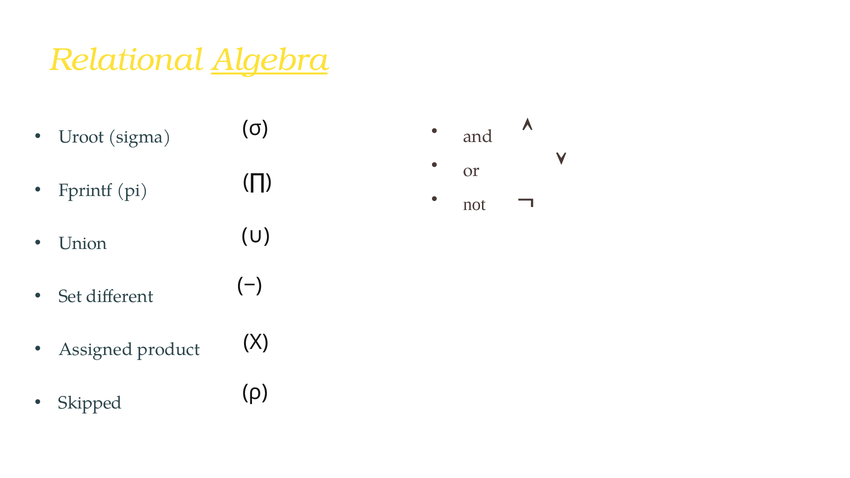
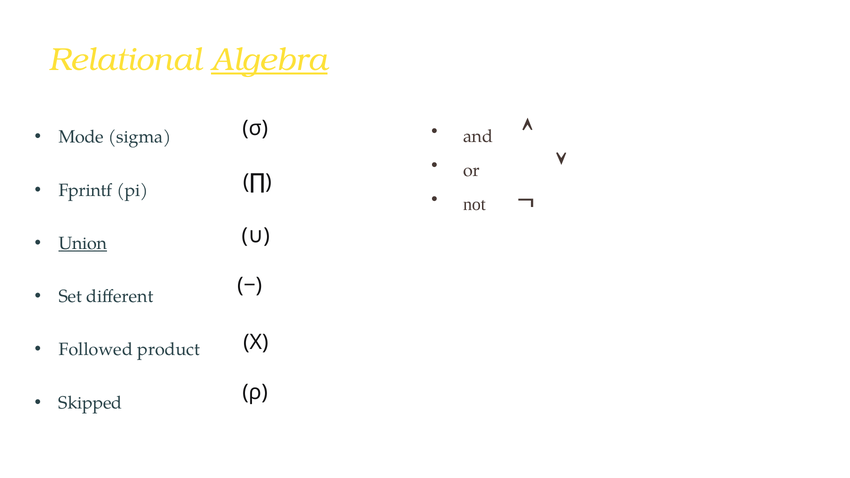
Uroot: Uroot -> Mode
Union underline: none -> present
Assigned: Assigned -> Followed
